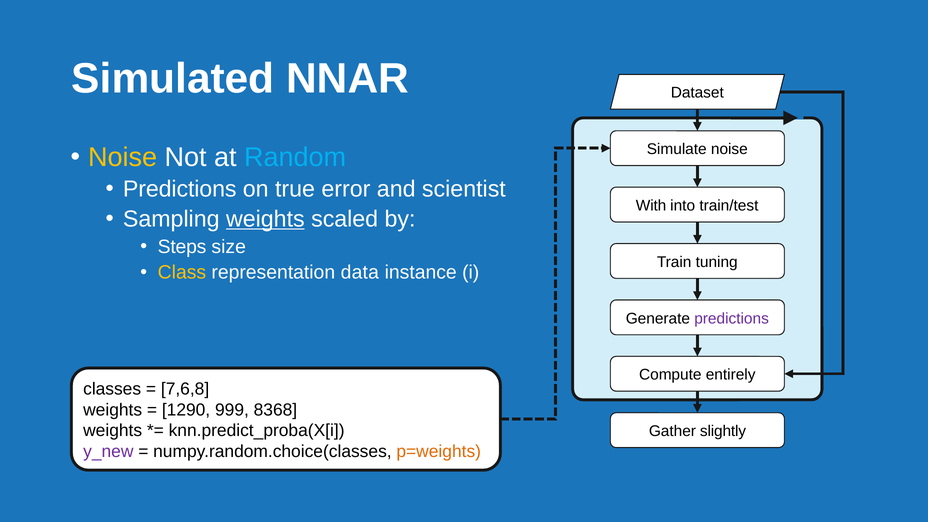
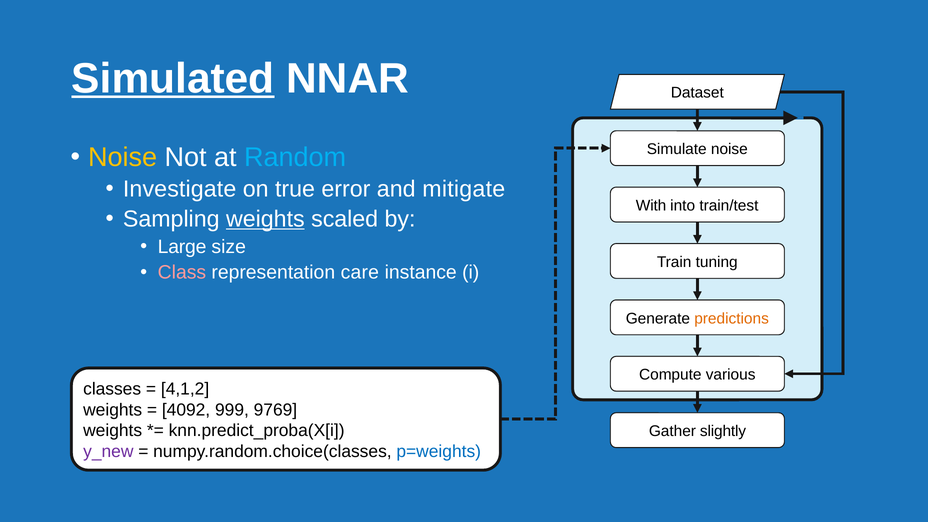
Simulated underline: none -> present
Predictions at (180, 189): Predictions -> Investigate
scientist: scientist -> mitigate
Steps: Steps -> Large
Class colour: yellow -> pink
data: data -> care
predictions at (732, 318) colour: purple -> orange
entirely: entirely -> various
7,6,8: 7,6,8 -> 4,1,2
1290: 1290 -> 4092
8368: 8368 -> 9769
p=weights colour: orange -> blue
